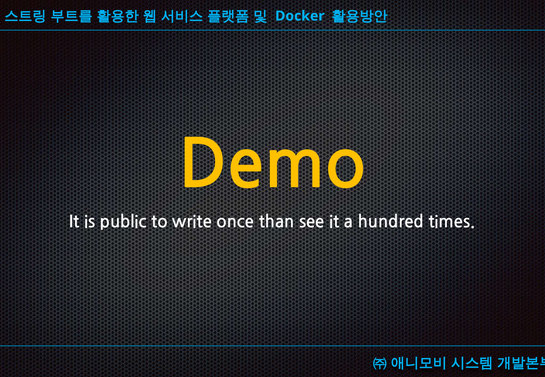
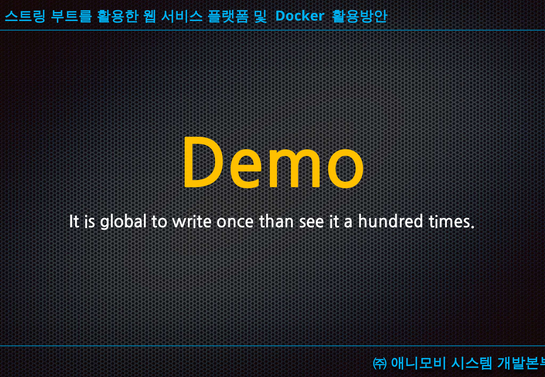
public: public -> global
